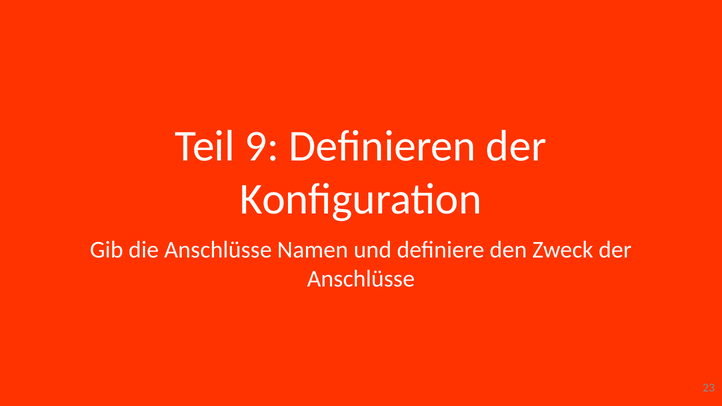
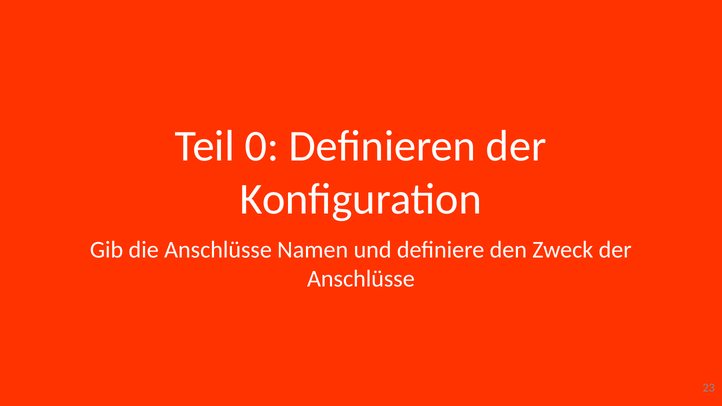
9: 9 -> 0
